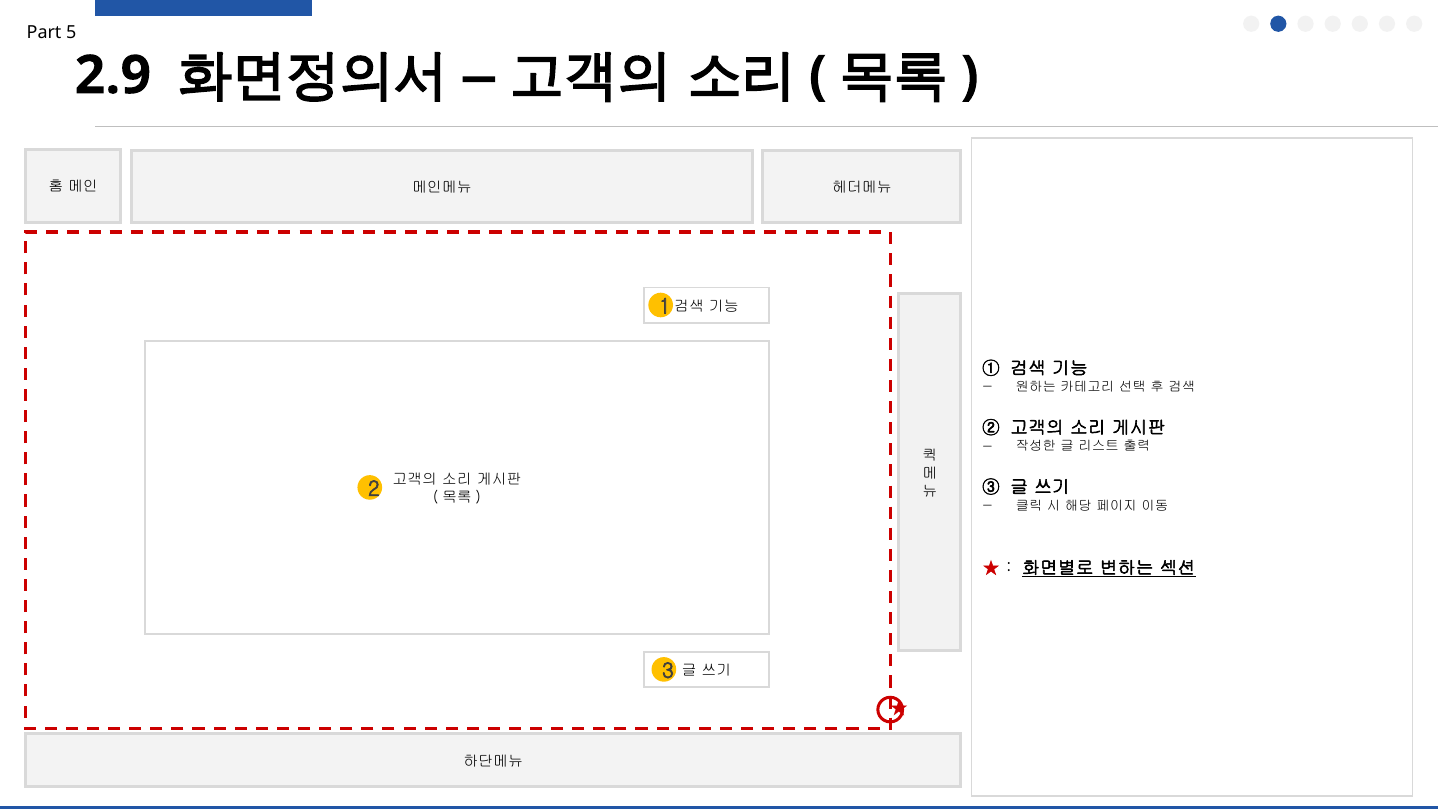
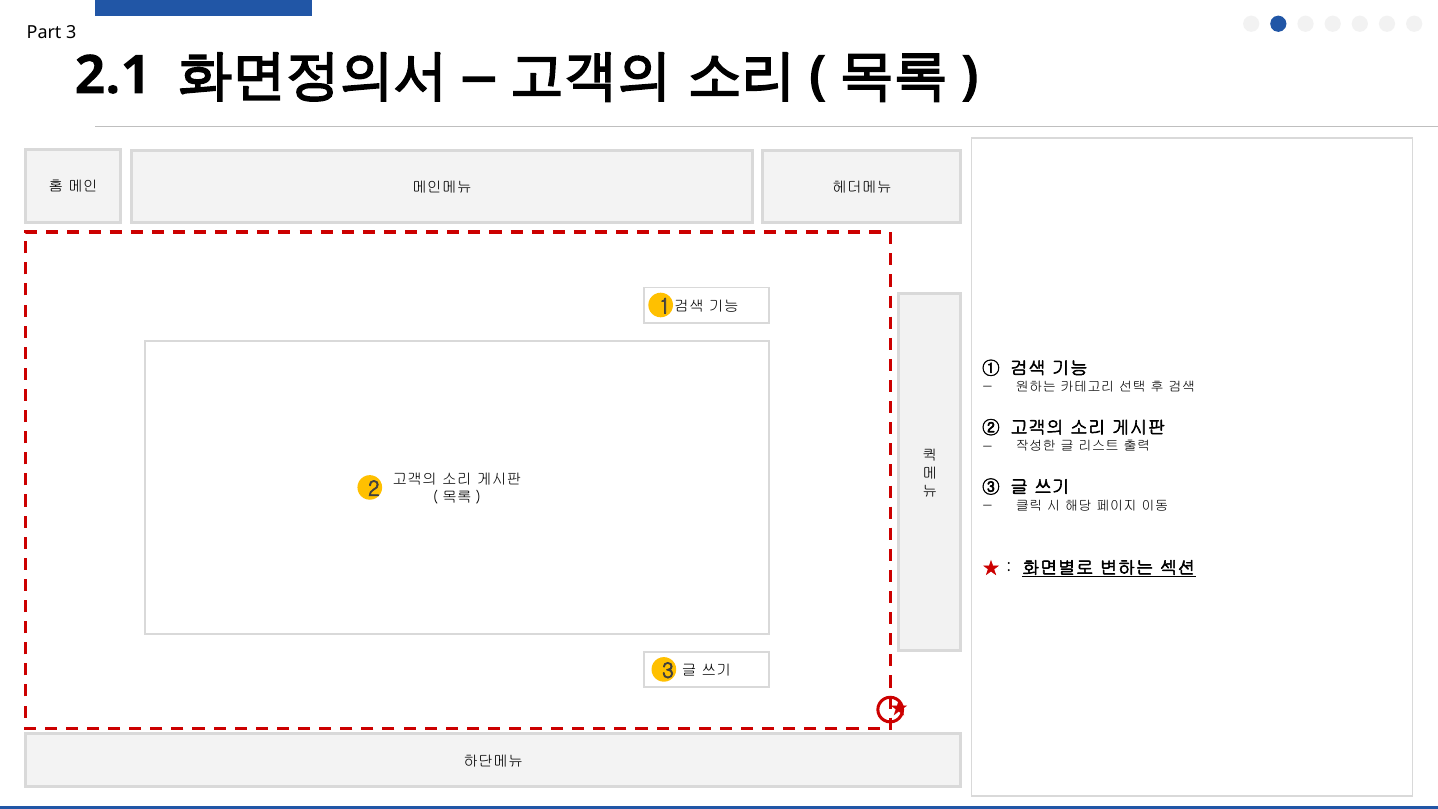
Part 5: 5 -> 3
2.9: 2.9 -> 2.1
